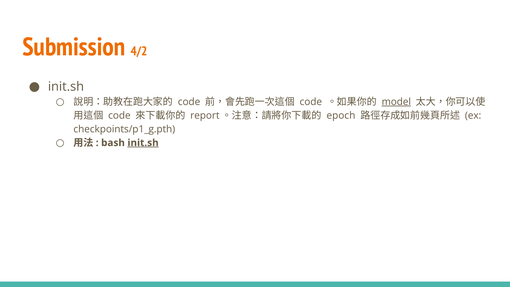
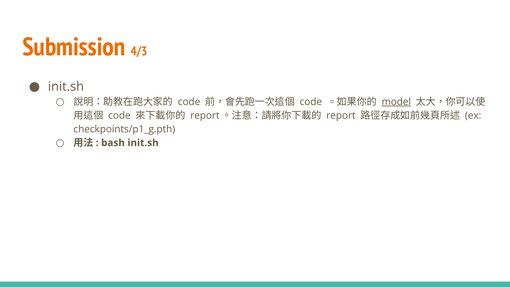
4/2: 4/2 -> 4/3
epoch at (341, 115): epoch -> report
init.sh at (143, 143) underline: present -> none
